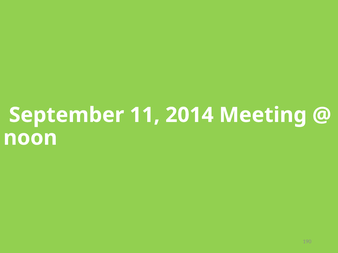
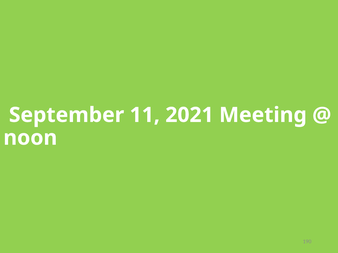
2014: 2014 -> 2021
